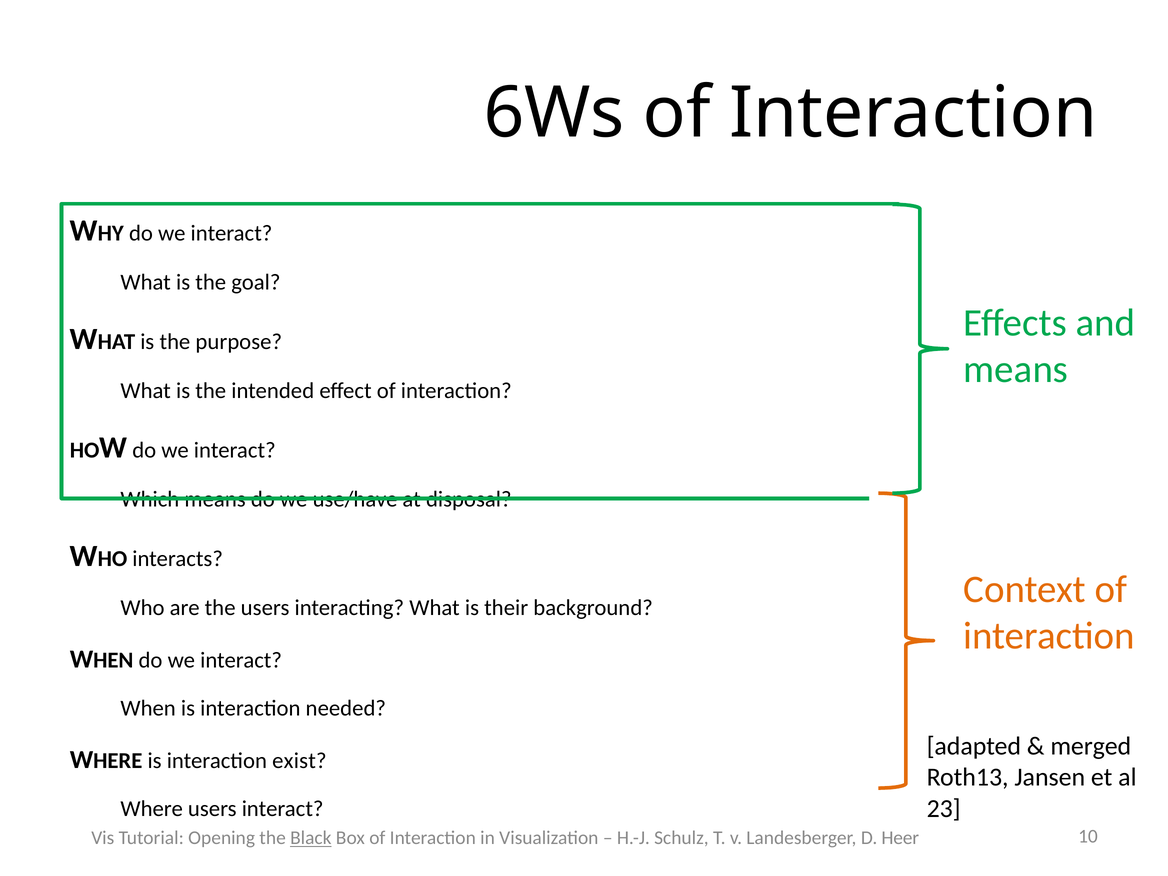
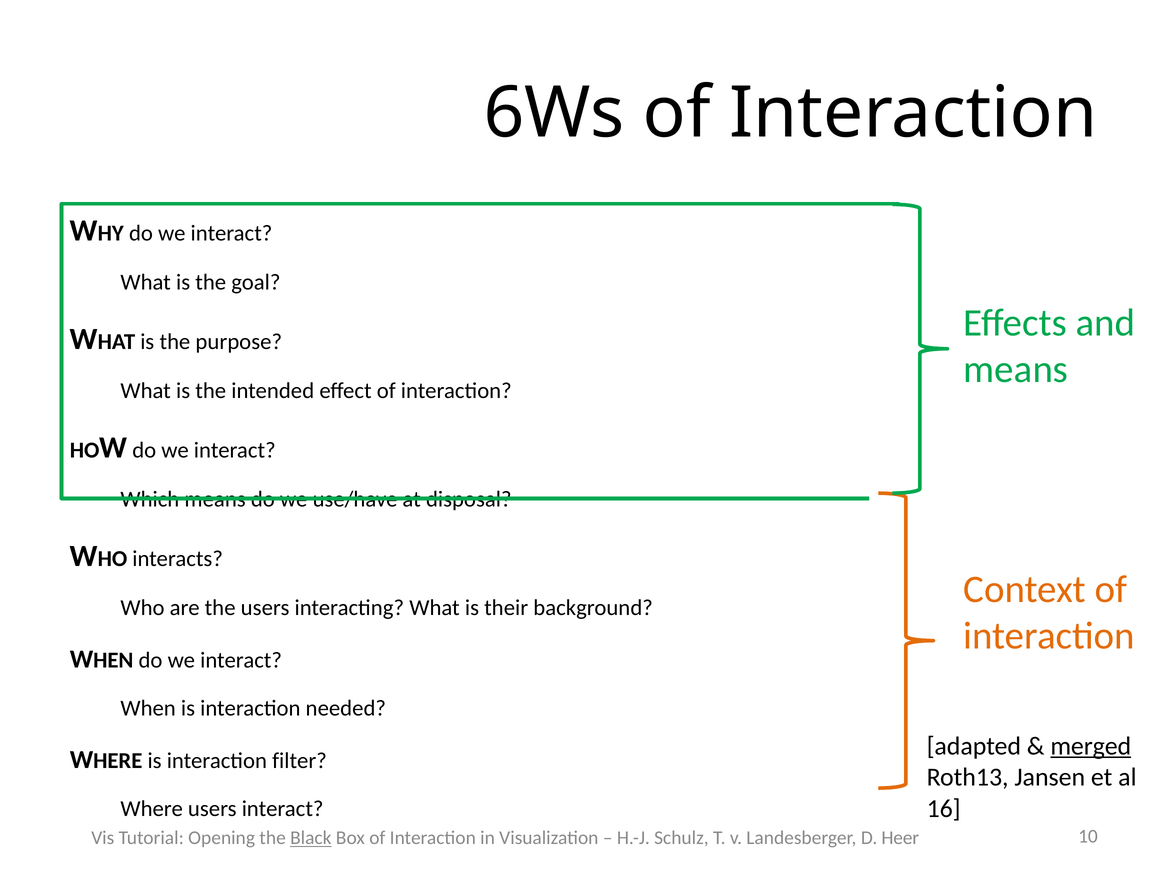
merged underline: none -> present
exist: exist -> filter
23: 23 -> 16
